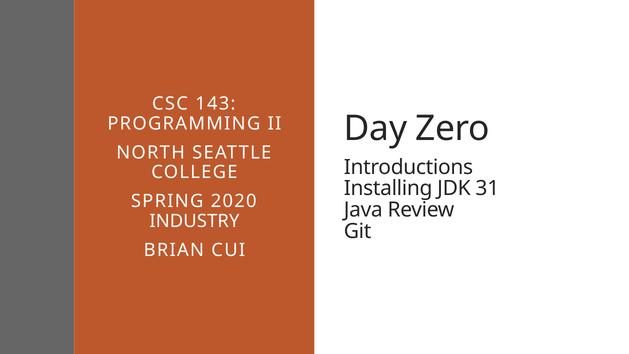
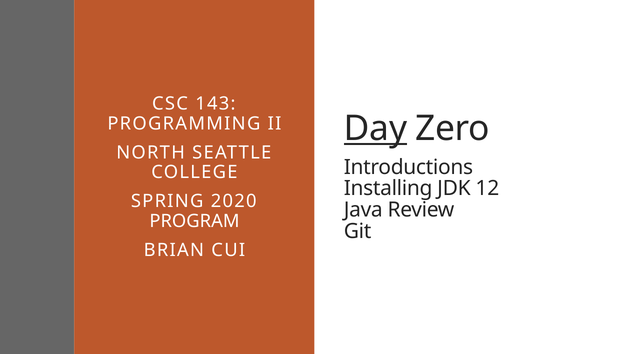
Day underline: none -> present
31: 31 -> 12
INDUSTRY: INDUSTRY -> PROGRAM
